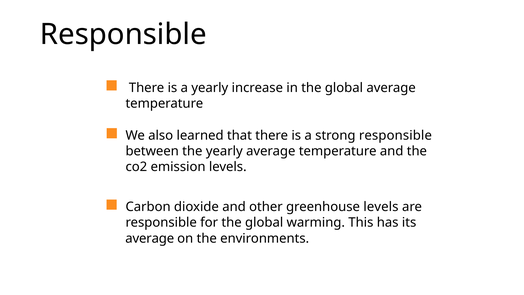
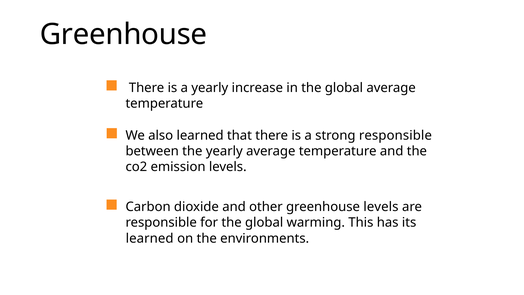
Responsible at (123, 35): Responsible -> Greenhouse
average at (150, 238): average -> learned
